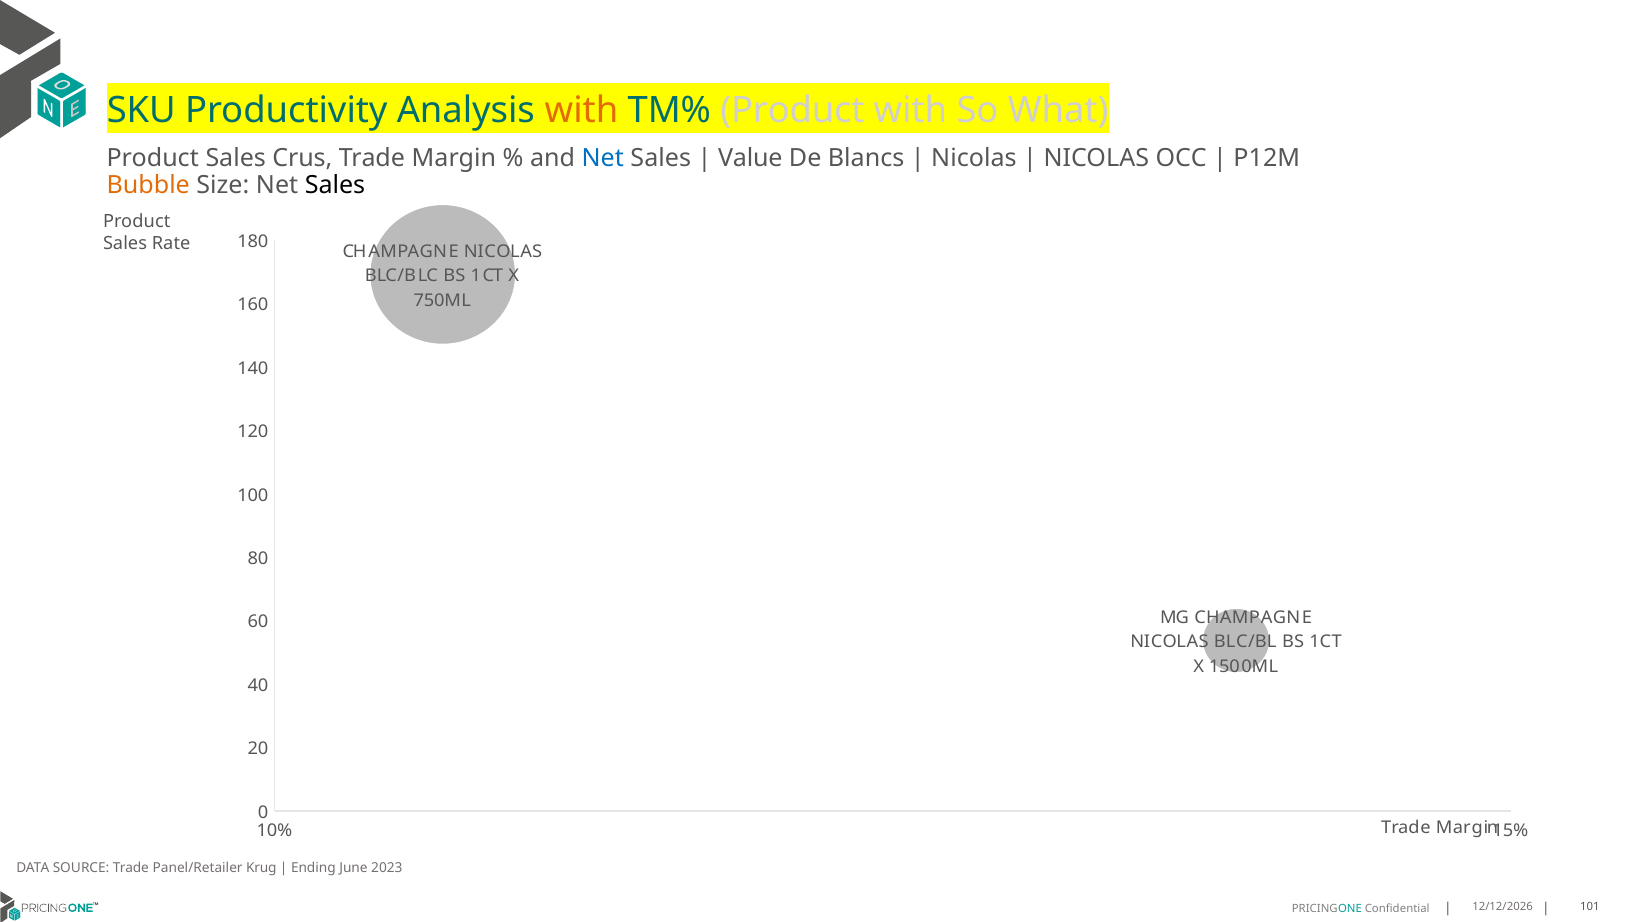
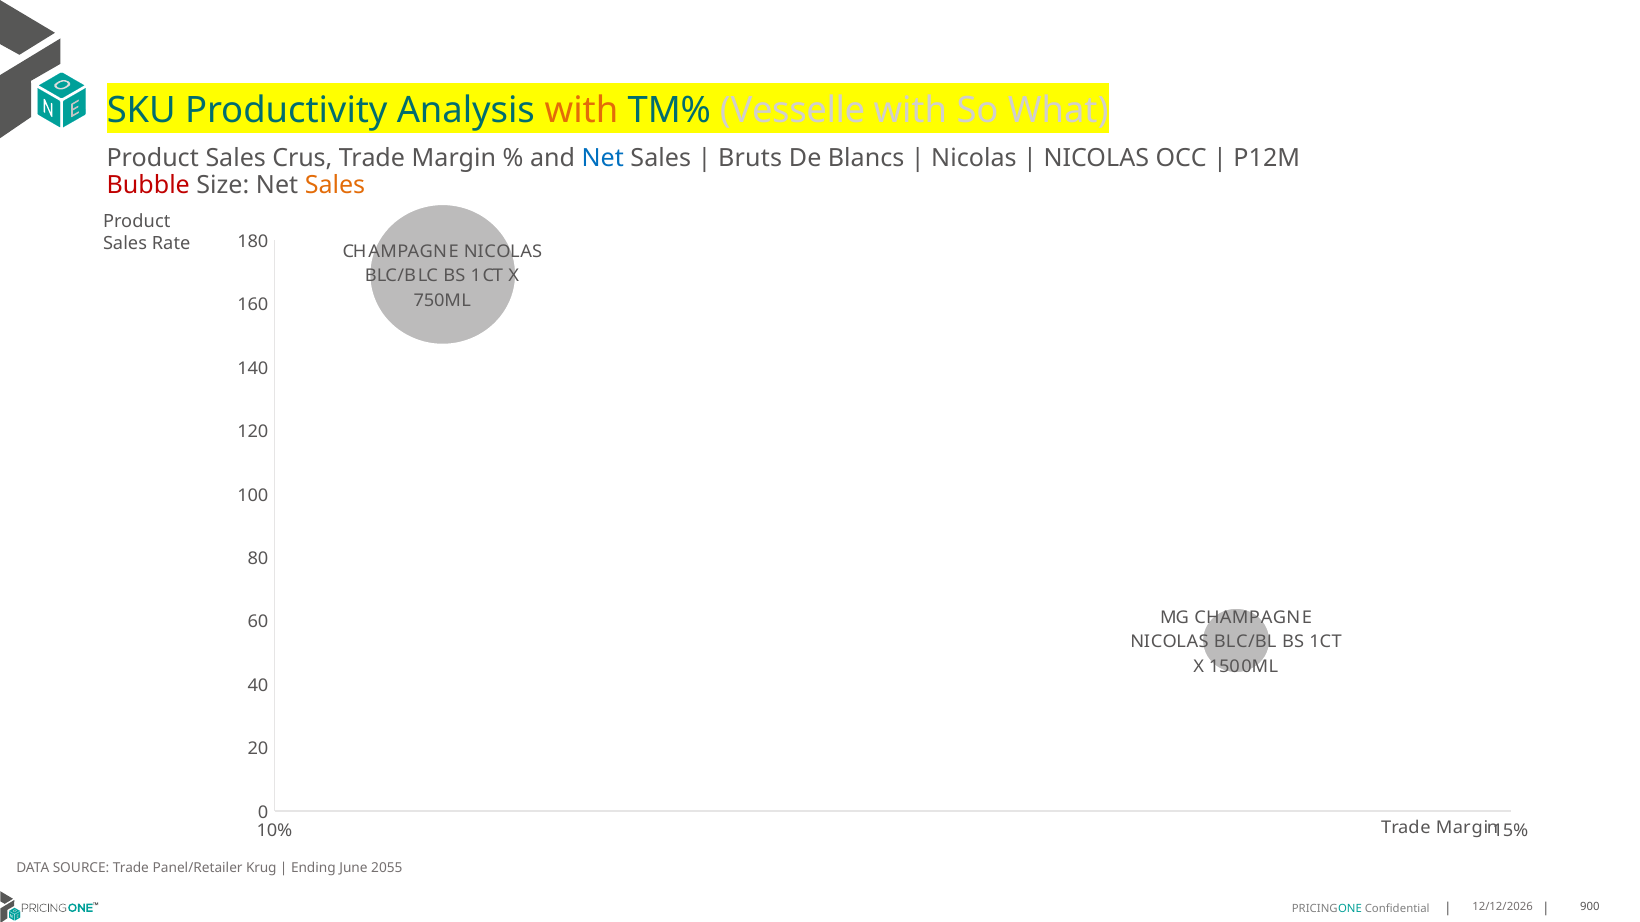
TM% Product: Product -> Vesselle
Value: Value -> Bruts
Bubble colour: orange -> red
Sales at (335, 186) colour: black -> orange
2023: 2023 -> 2055
101: 101 -> 900
